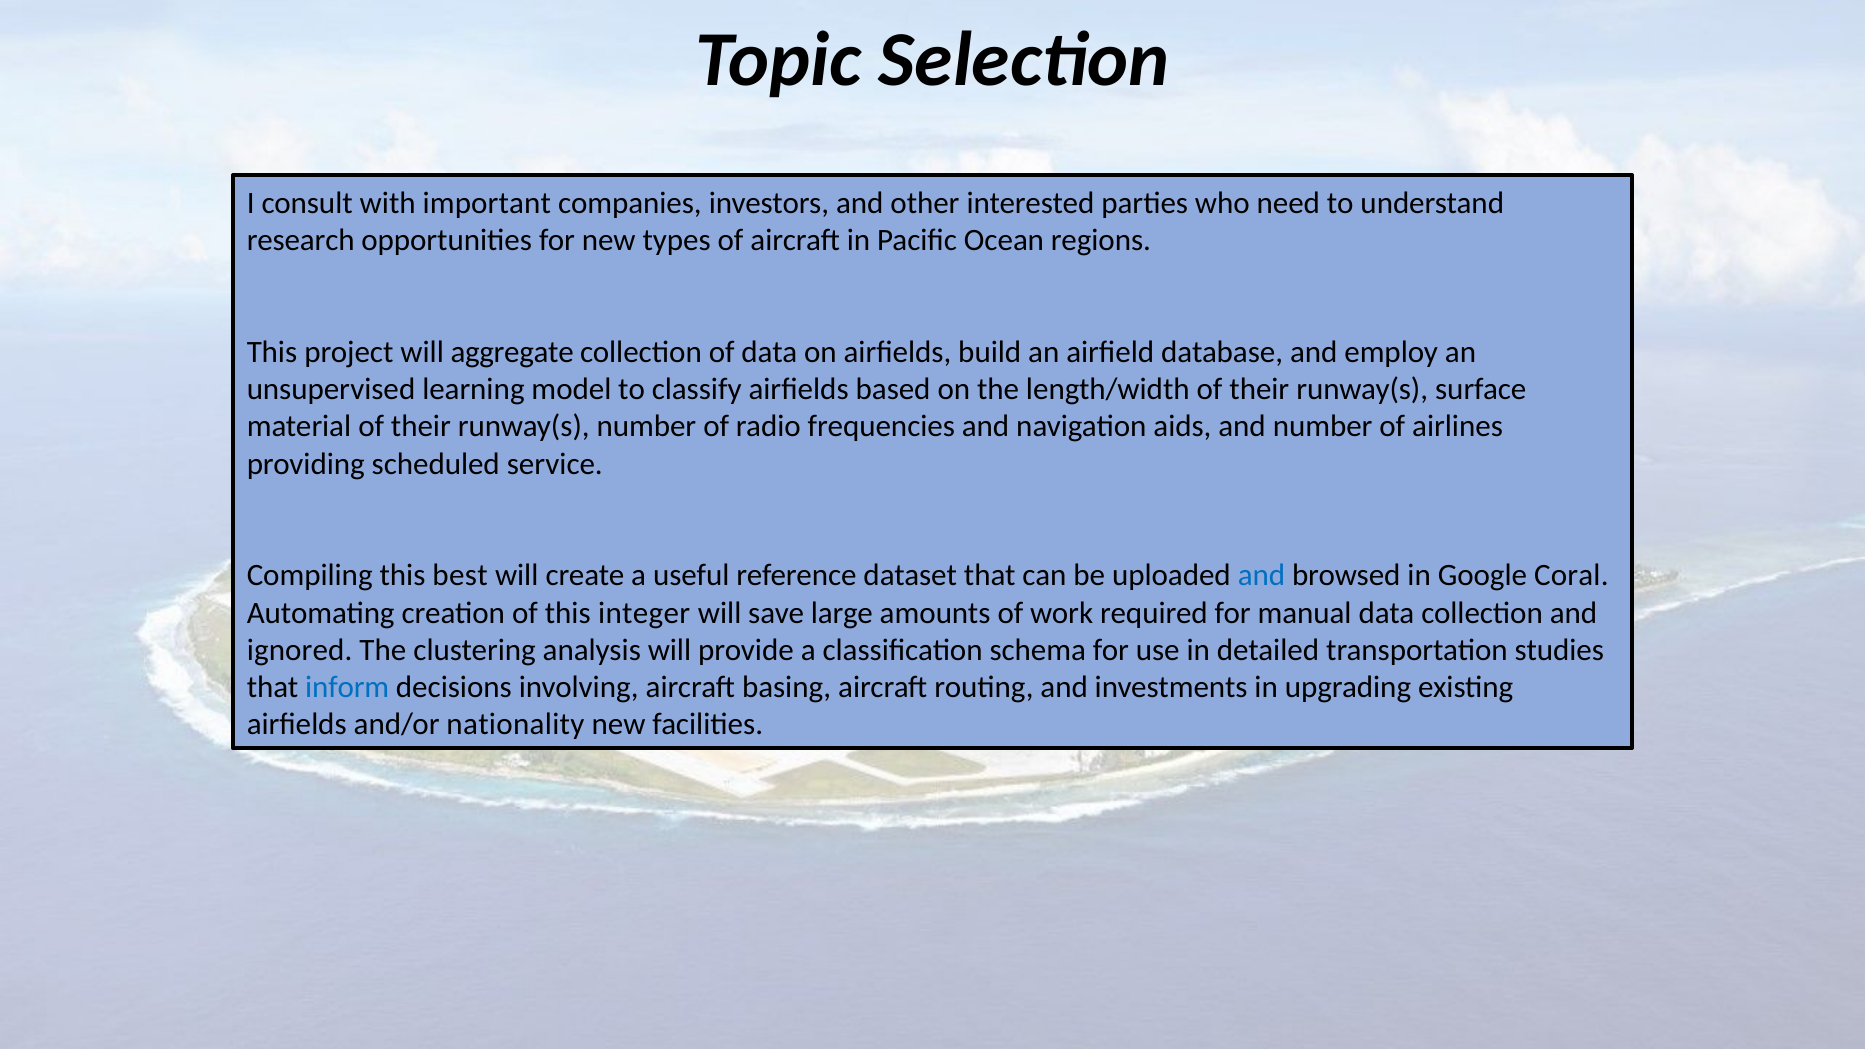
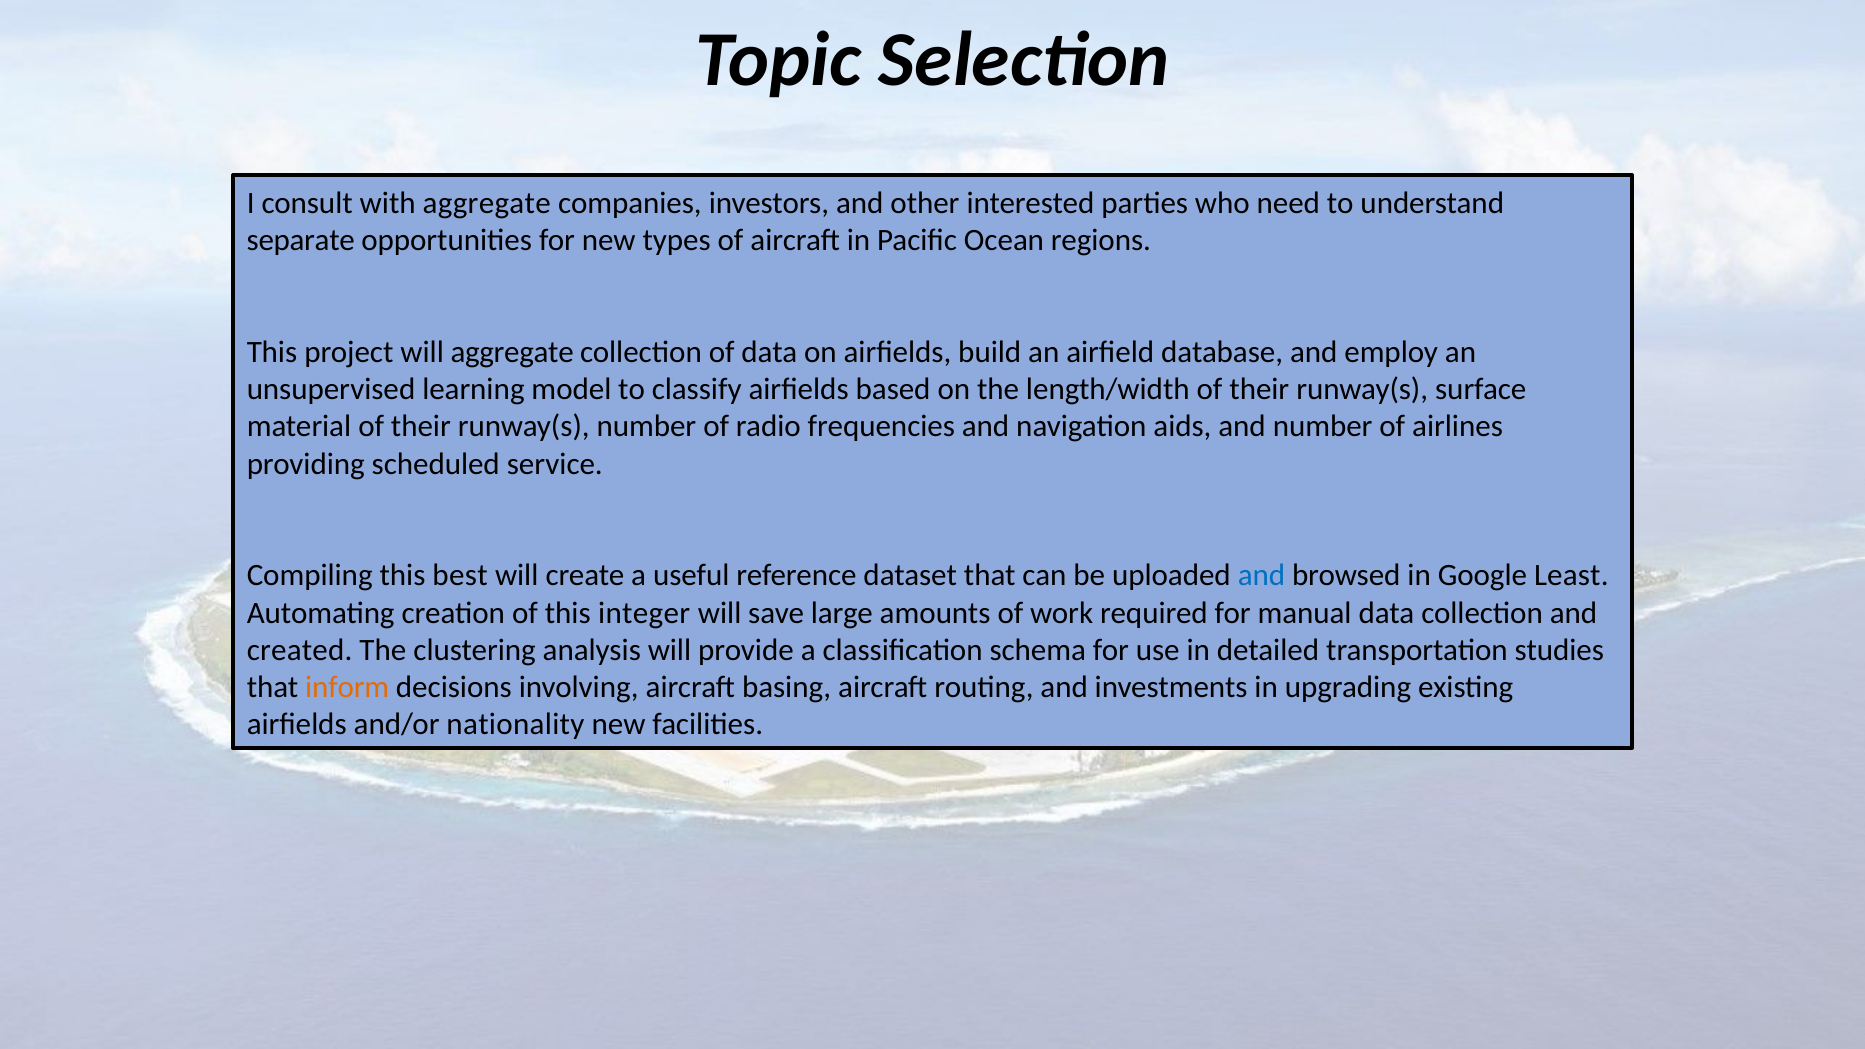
with important: important -> aggregate
research: research -> separate
Coral: Coral -> Least
ignored: ignored -> created
inform colour: blue -> orange
